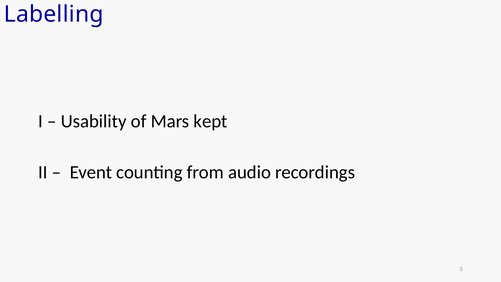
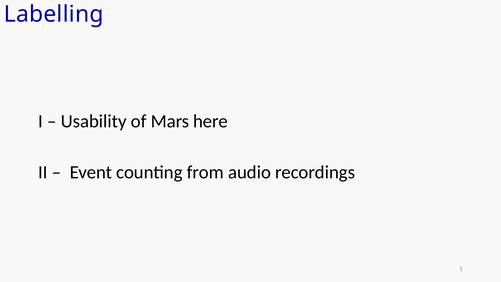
kept: kept -> here
